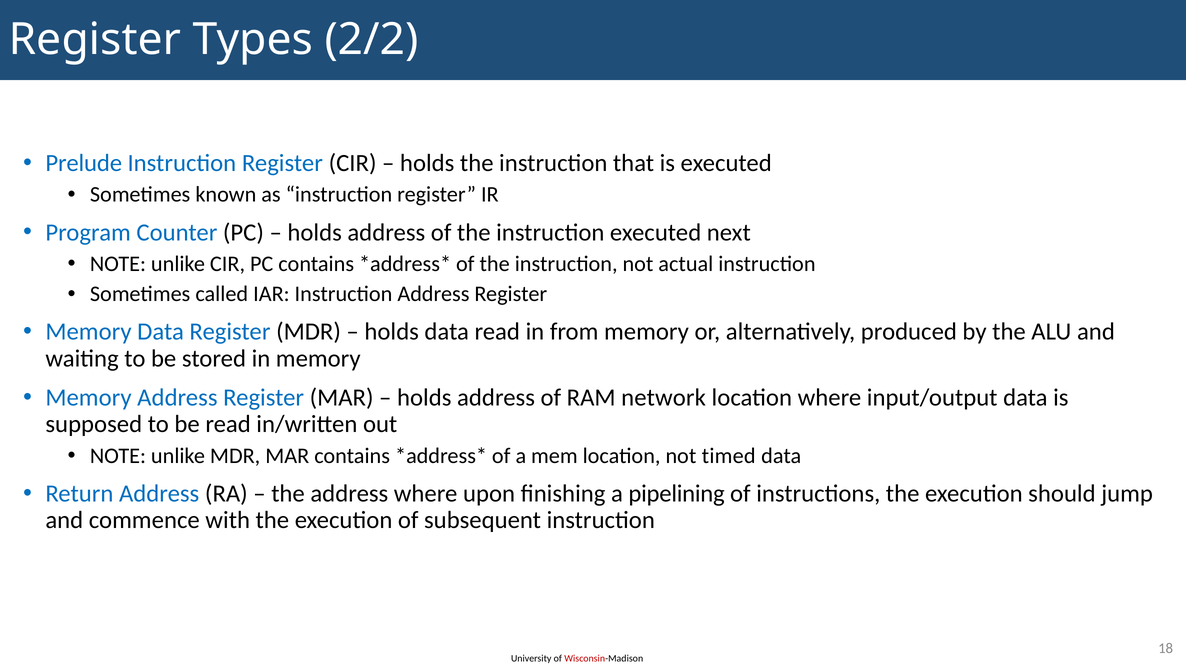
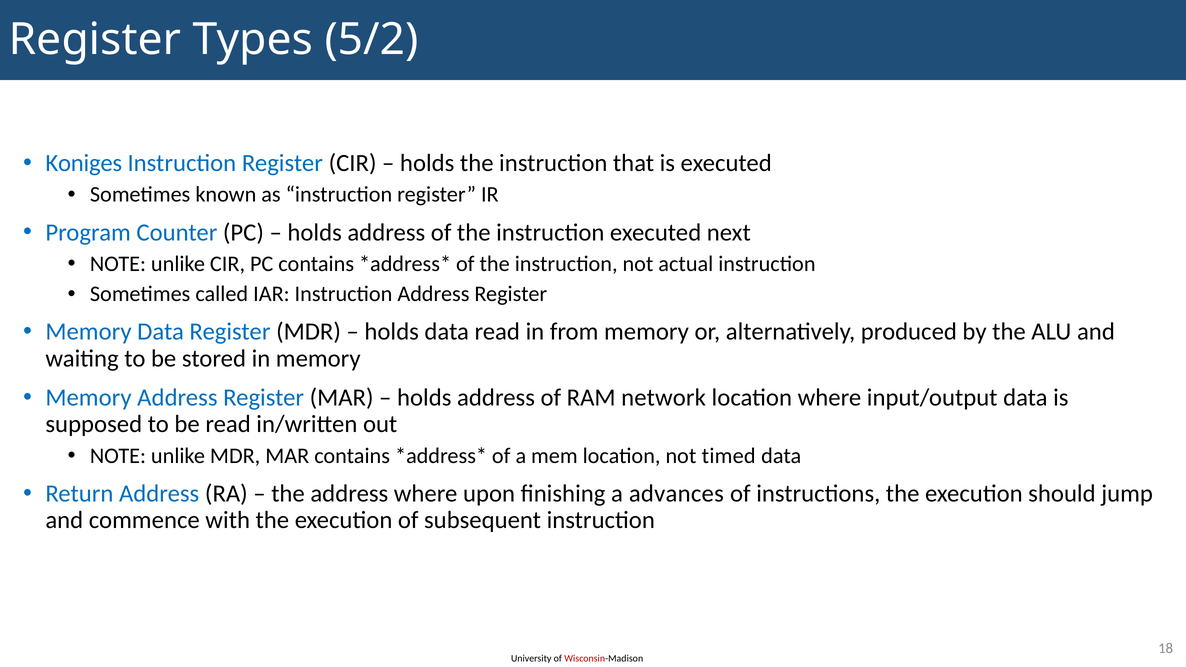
2/2: 2/2 -> 5/2
Prelude: Prelude -> Koniges
pipelining: pipelining -> advances
